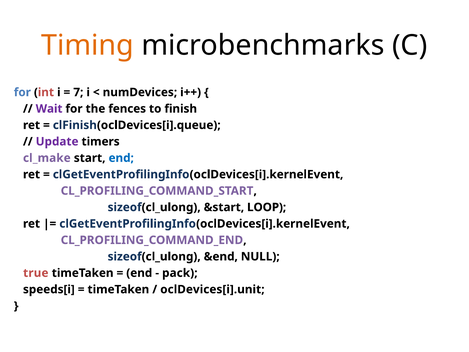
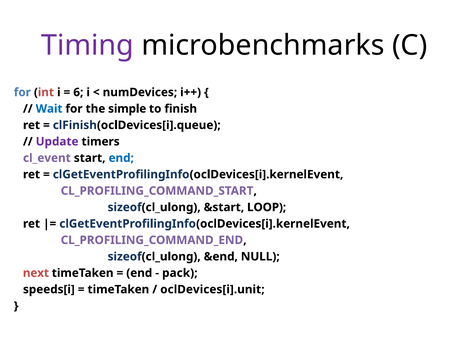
Timing colour: orange -> purple
7: 7 -> 6
Wait colour: purple -> blue
fences: fences -> simple
cl_make: cl_make -> cl_event
true: true -> next
